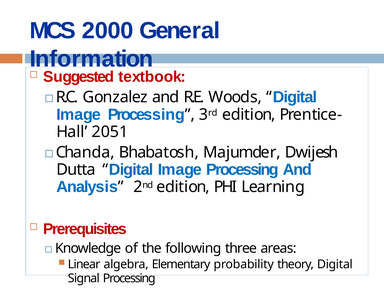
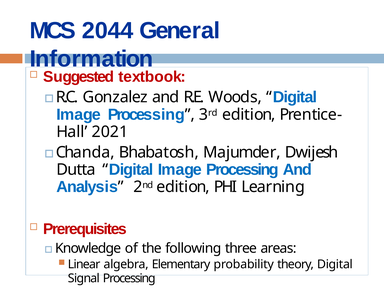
2000: 2000 -> 2044
2051: 2051 -> 2021
